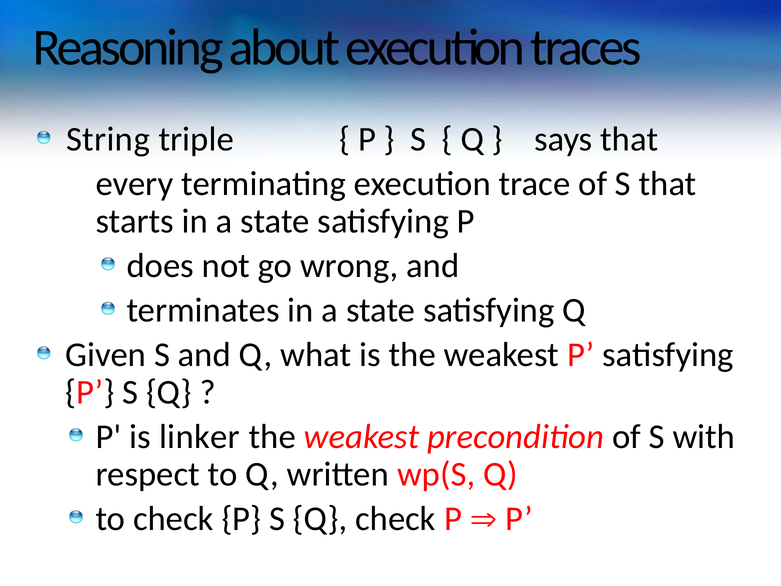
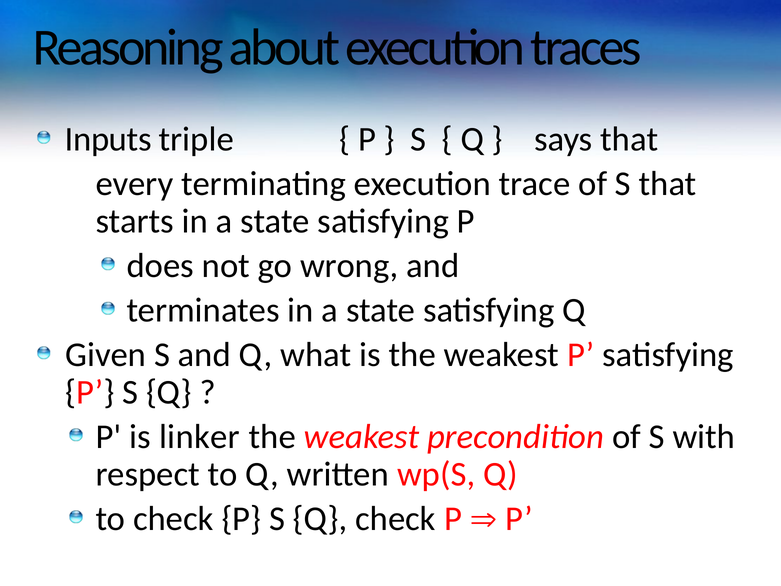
String: String -> Inputs
